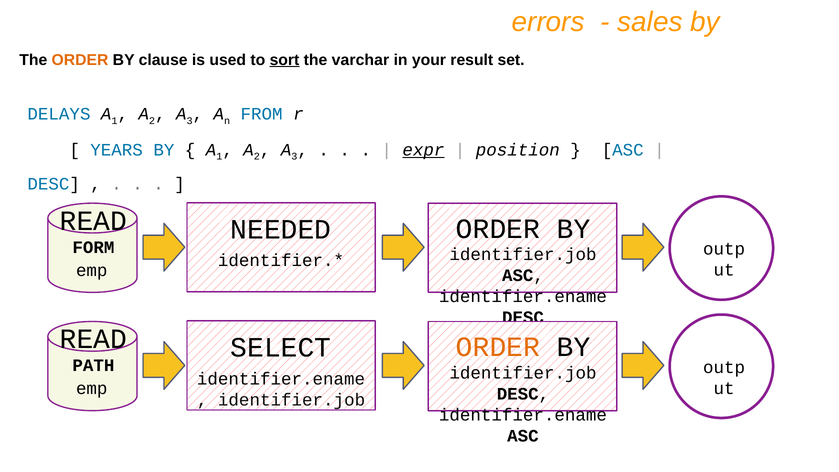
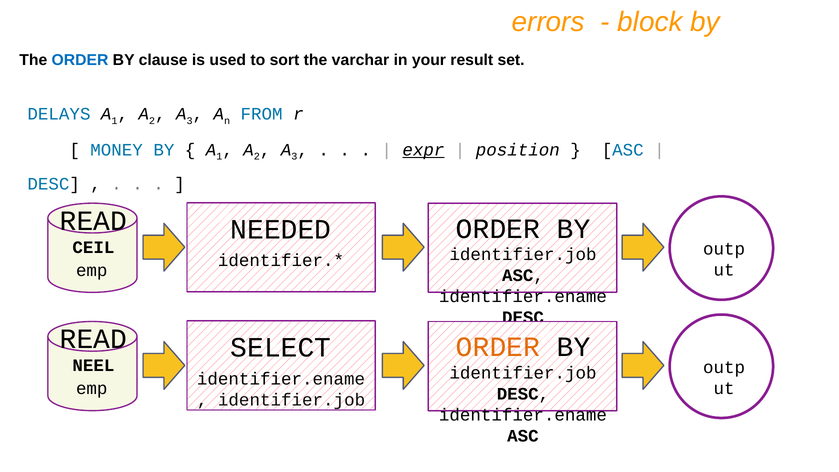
sales: sales -> block
ORDER at (80, 60) colour: orange -> blue
sort underline: present -> none
YEARS: YEARS -> MONEY
FORM: FORM -> CEIL
PATH: PATH -> NEEL
